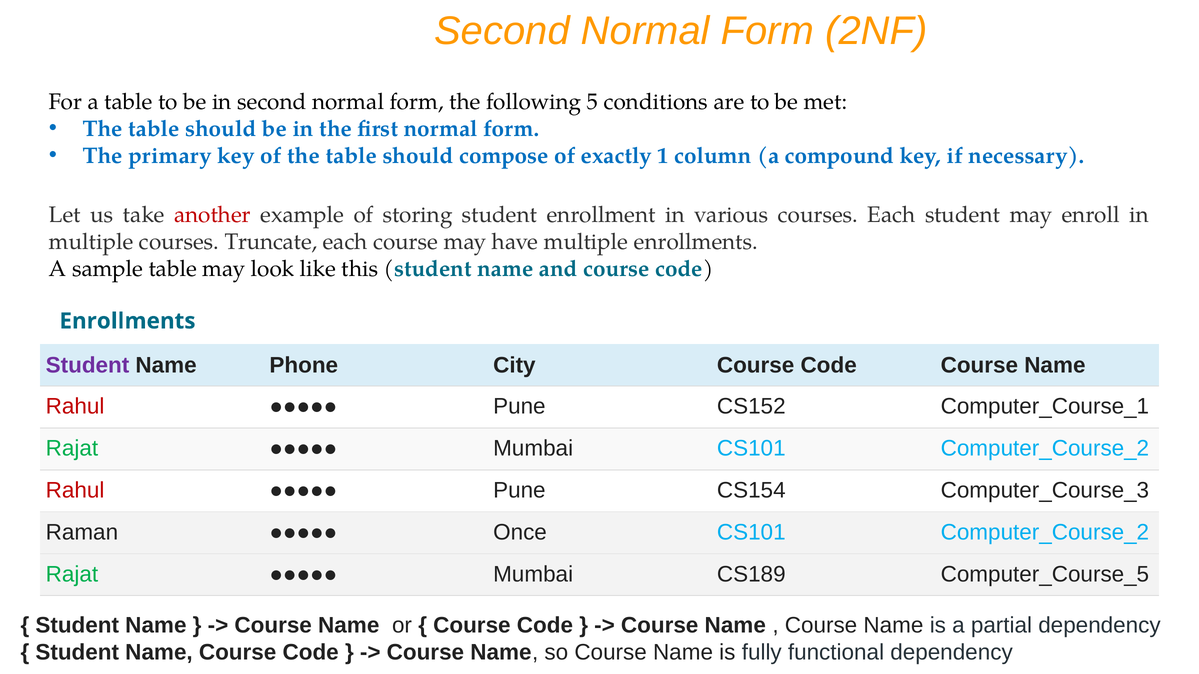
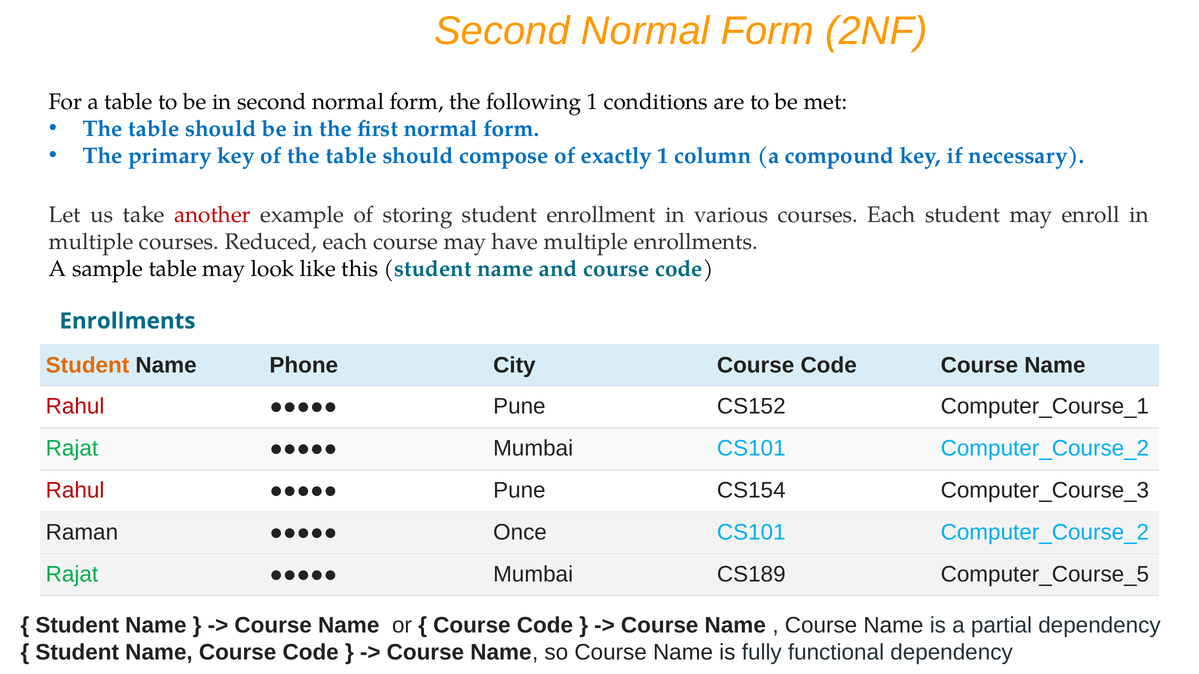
following 5: 5 -> 1
Truncate: Truncate -> Reduced
Student at (88, 366) colour: purple -> orange
